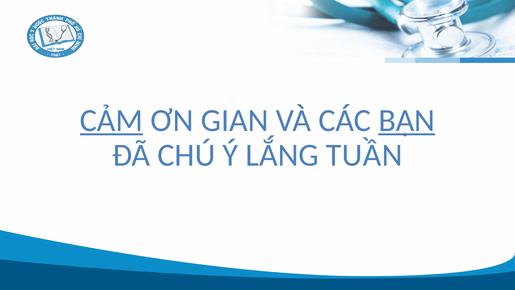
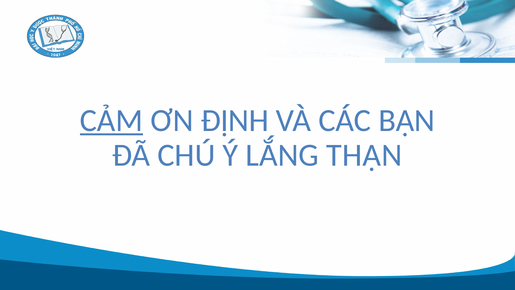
GIAN: GIAN -> ĐỊNH
BẠN underline: present -> none
TUẦN: TUẦN -> THẬN
